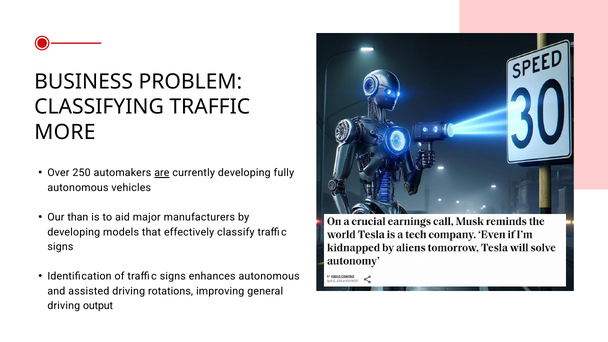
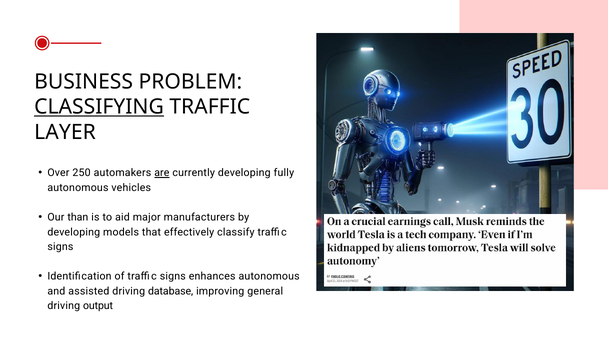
CLASSIFYING underline: none -> present
MORE: MORE -> LAYER
rotations: rotations -> database
